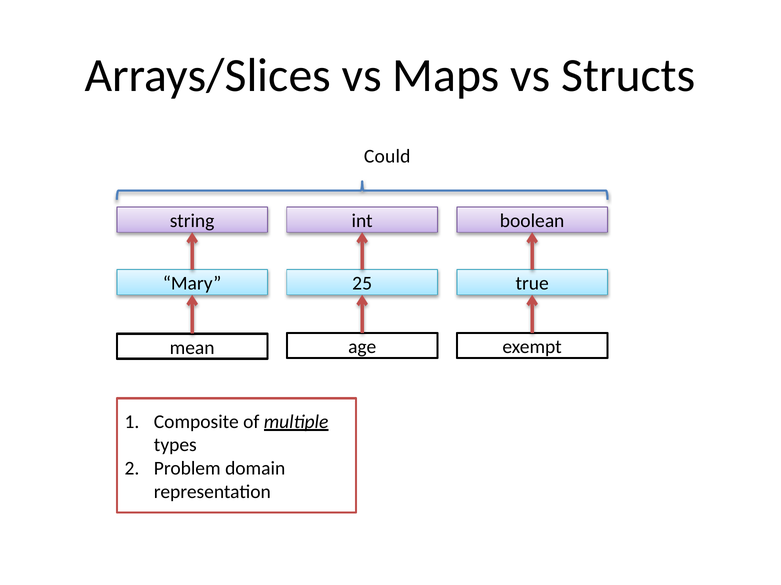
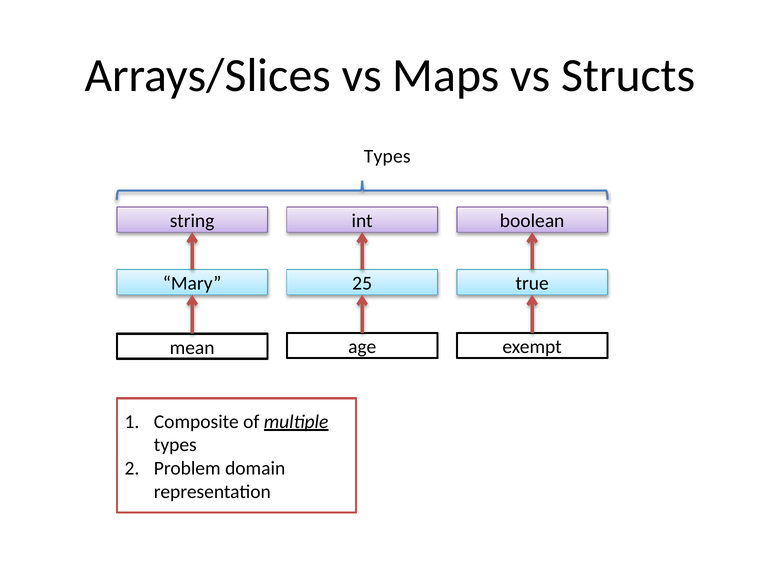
Could at (387, 157): Could -> Types
